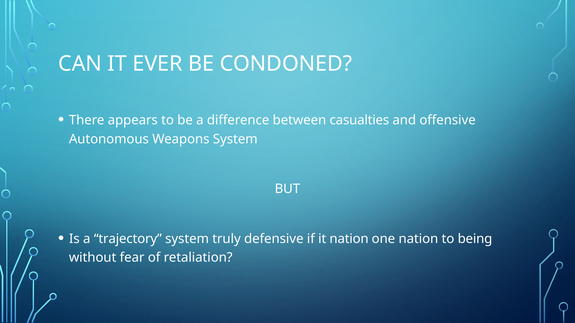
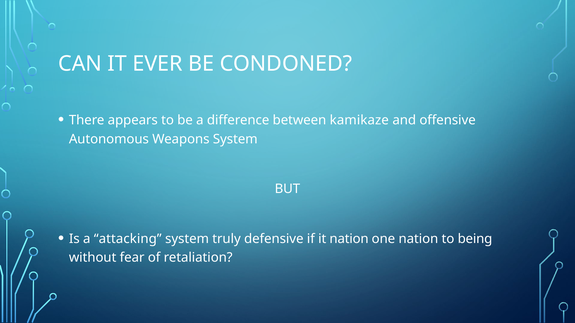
casualties: casualties -> kamikaze
trajectory: trajectory -> attacking
